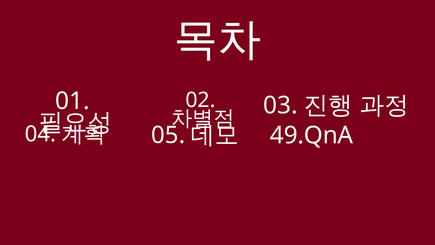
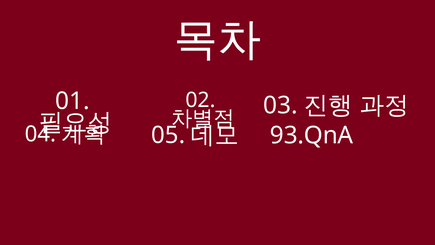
49.QnA: 49.QnA -> 93.QnA
